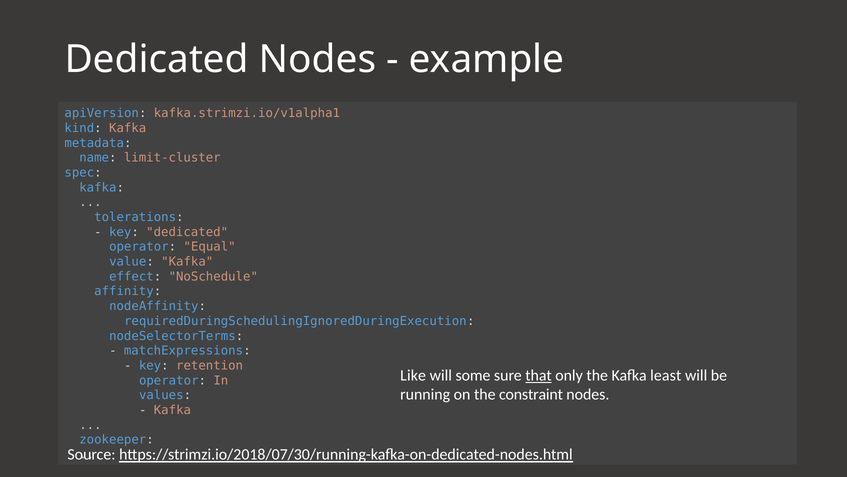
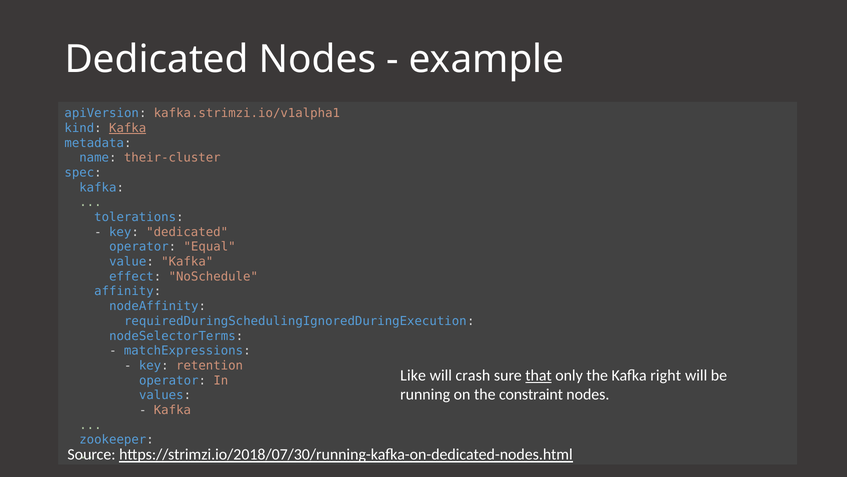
Kafka at (128, 128) underline: none -> present
limit-cluster: limit-cluster -> their-cluster
some: some -> crash
least: least -> right
